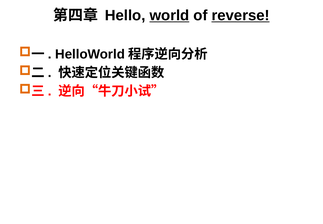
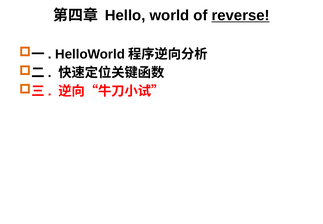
world underline: present -> none
